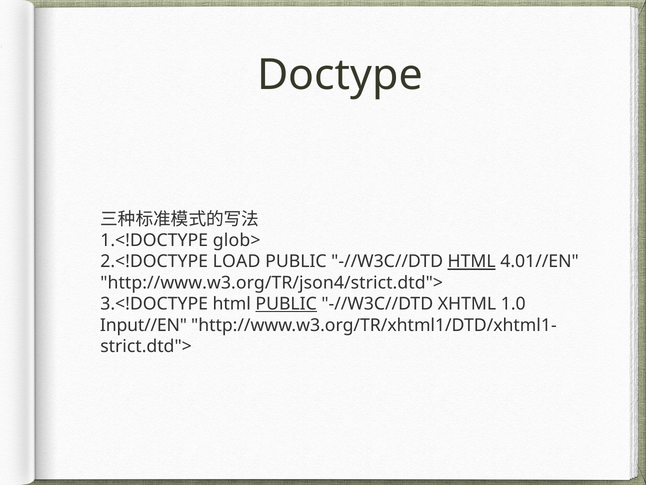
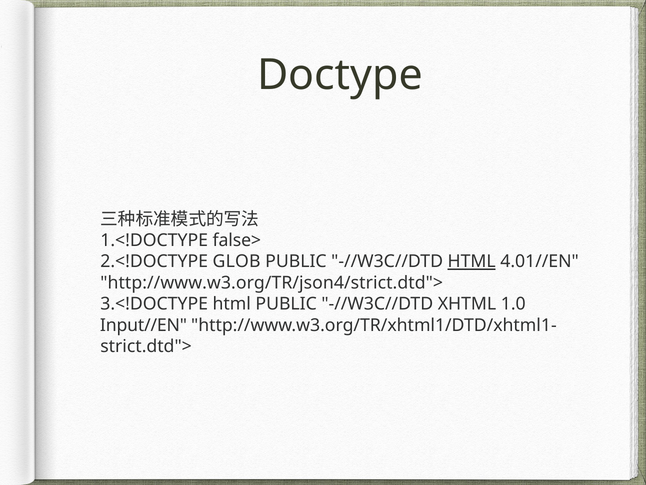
glob>: glob> -> false>
LOAD: LOAD -> GLOB
PUBLIC at (286, 304) underline: present -> none
